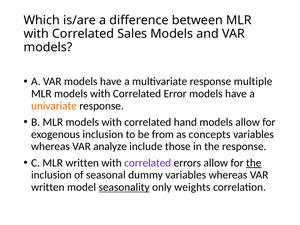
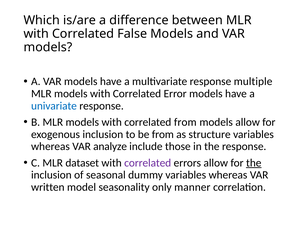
Sales: Sales -> False
univariate colour: orange -> blue
correlated hand: hand -> from
concepts: concepts -> structure
MLR written: written -> dataset
seasonality underline: present -> none
weights: weights -> manner
